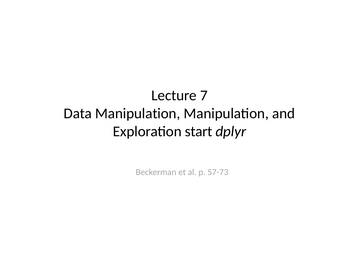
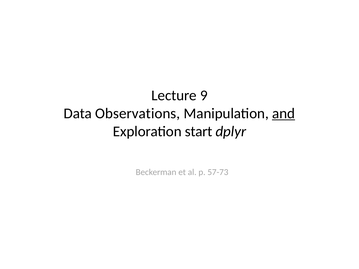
7: 7 -> 9
Data Manipulation: Manipulation -> Observations
and underline: none -> present
